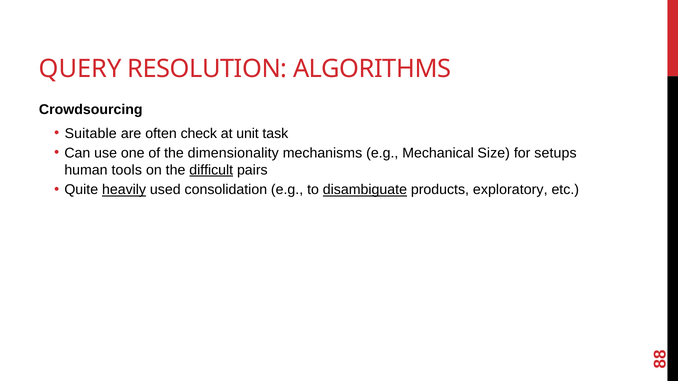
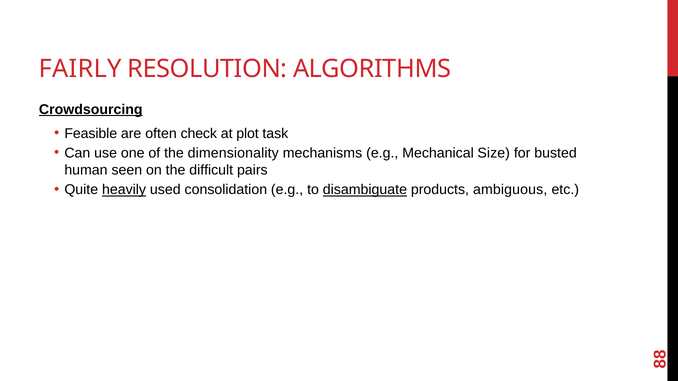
QUERY: QUERY -> FAIRLY
Crowdsourcing underline: none -> present
Suitable: Suitable -> Feasible
unit: unit -> plot
setups: setups -> busted
tools: tools -> seen
difficult underline: present -> none
exploratory: exploratory -> ambiguous
